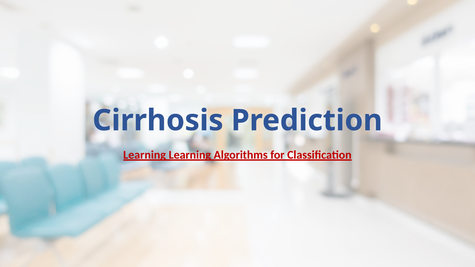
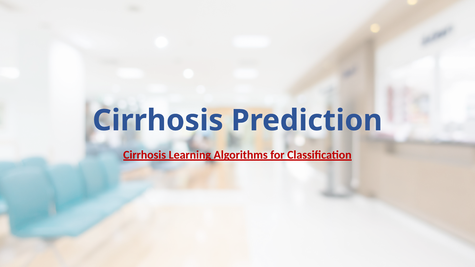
Learning at (145, 155): Learning -> Cirrhosis
